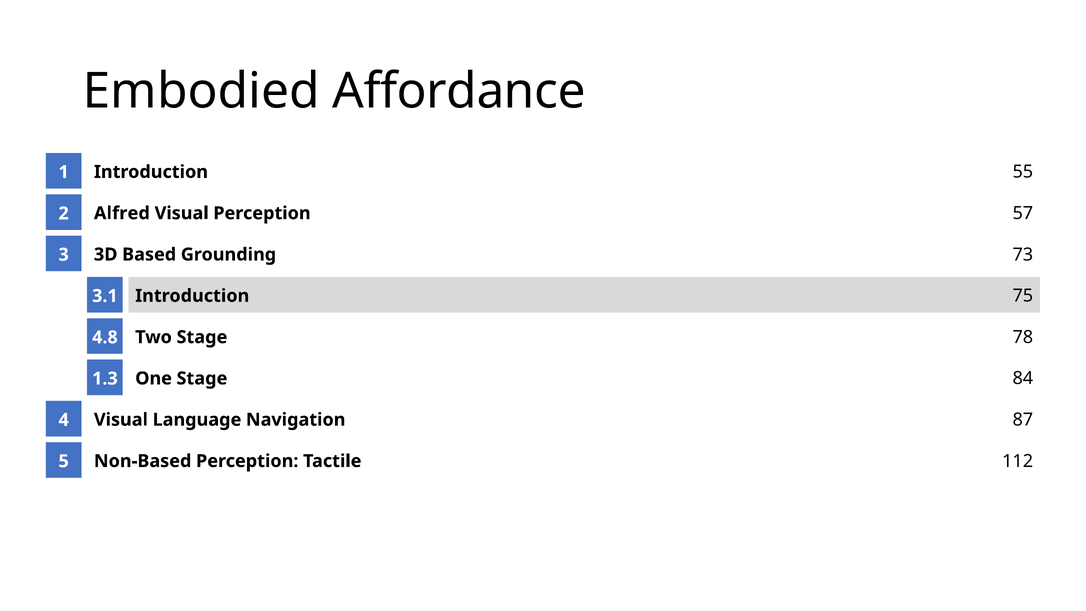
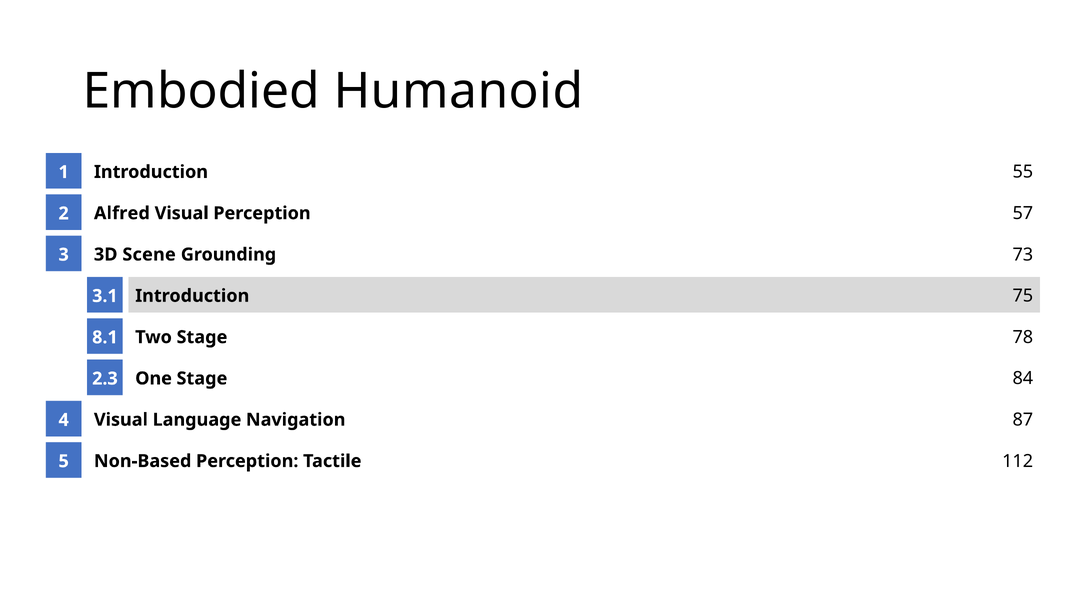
Affordance: Affordance -> Humanoid
Based: Based -> Scene
4.8: 4.8 -> 8.1
1.3: 1.3 -> 2.3
